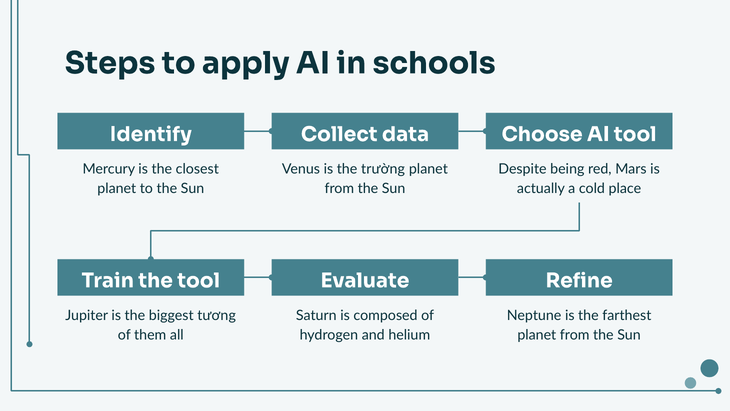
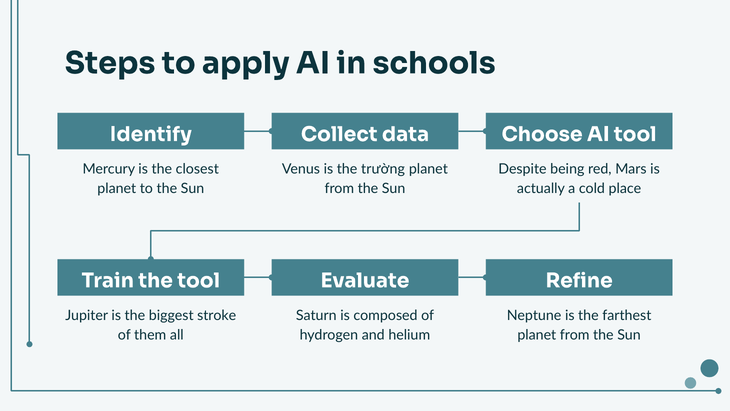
tương: tương -> stroke
